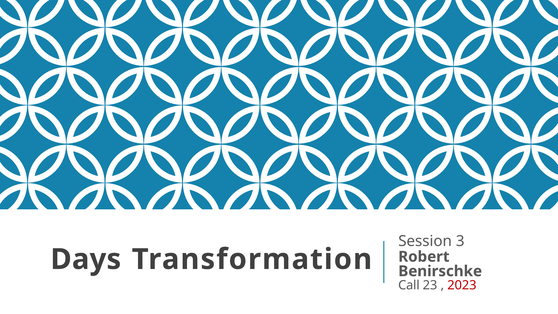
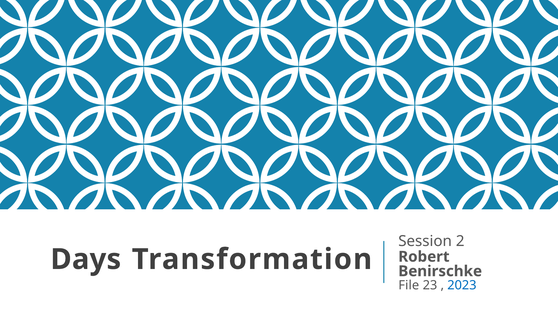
3: 3 -> 2
Call: Call -> File
2023 colour: red -> blue
